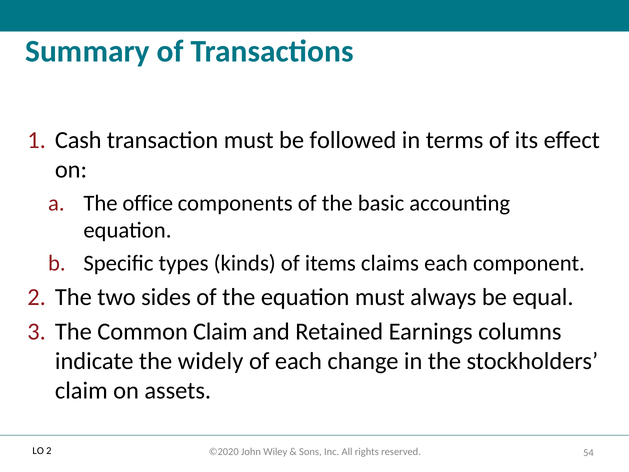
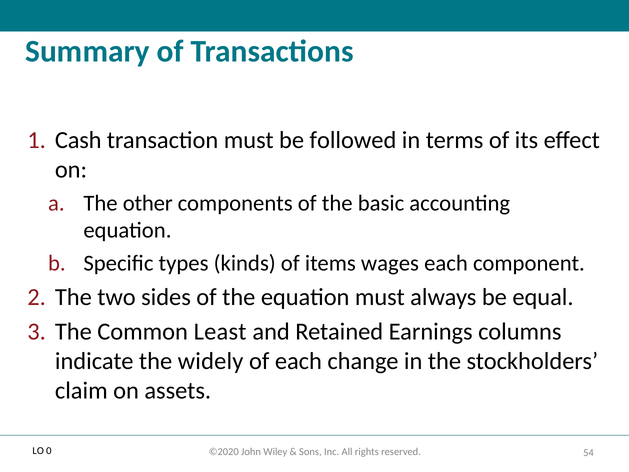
office: office -> other
claims: claims -> wages
Common Claim: Claim -> Least
O 2: 2 -> 0
